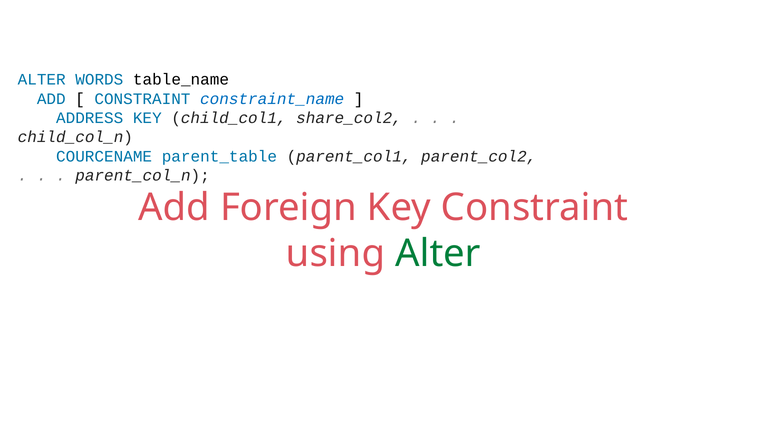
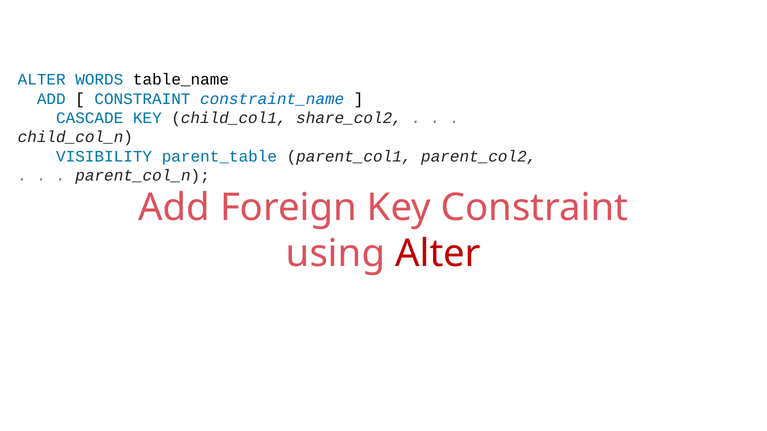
ADDRESS: ADDRESS -> CASCADE
COURCENAME: COURCENAME -> VISIBILITY
Alter at (438, 254) colour: green -> red
